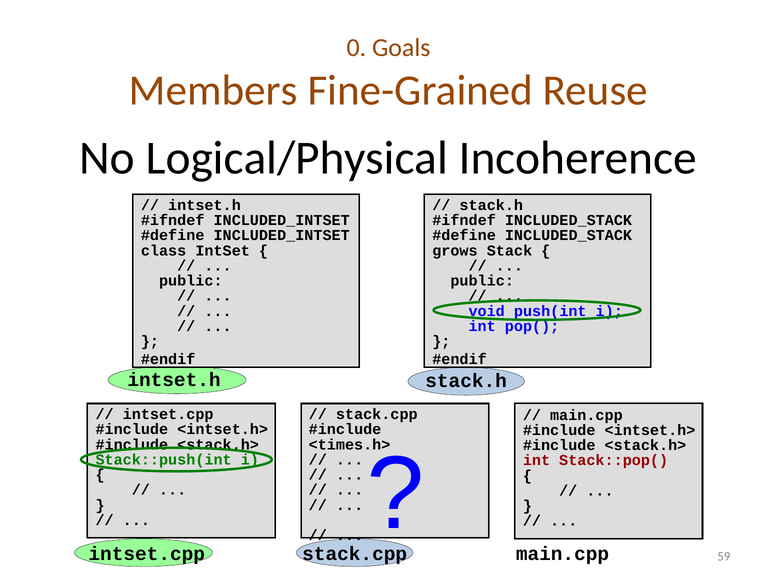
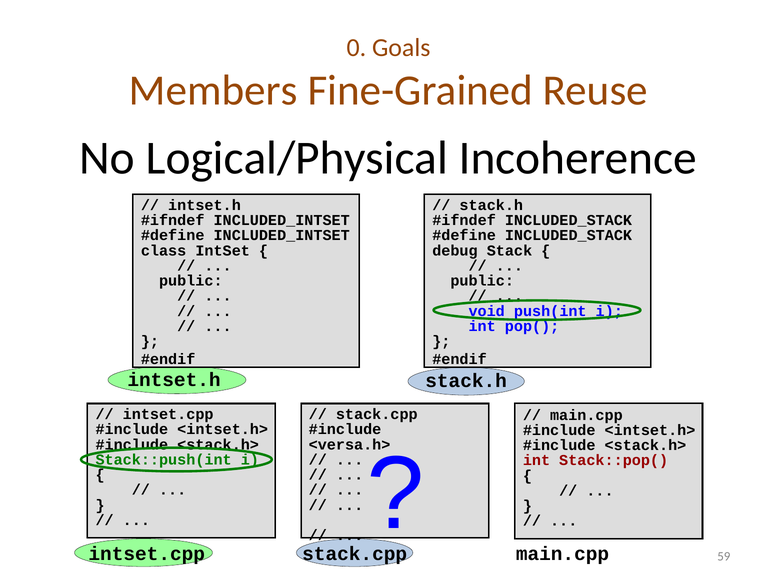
grows: grows -> debug
<times.h>: <times.h> -> <versa.h>
